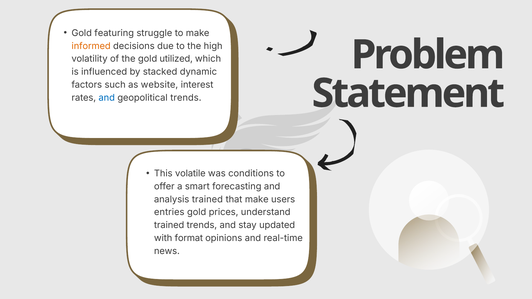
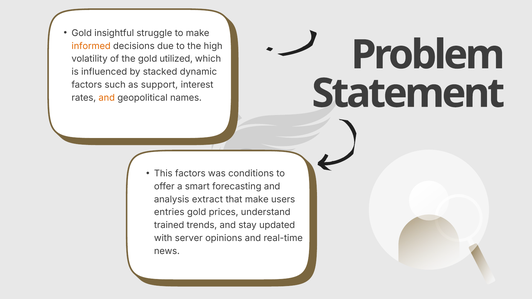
featuring: featuring -> insightful
website: website -> support
and at (107, 98) colour: blue -> orange
geopolitical trends: trends -> names
This volatile: volatile -> factors
analysis trained: trained -> extract
format: format -> server
